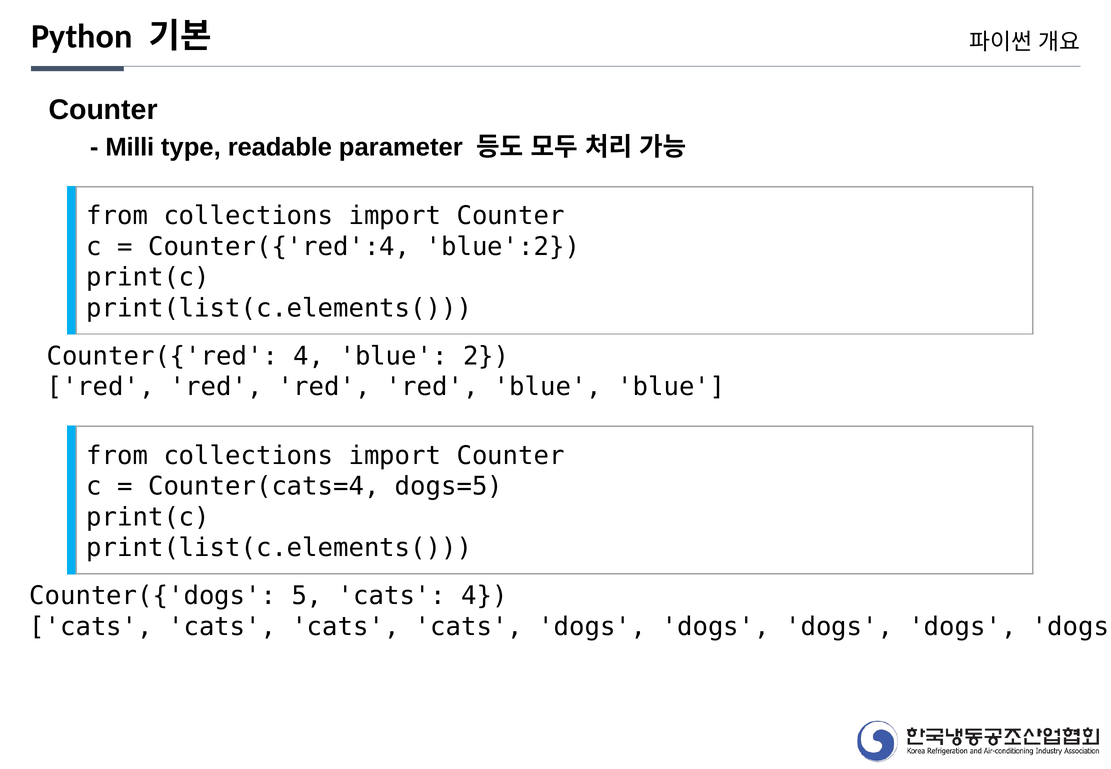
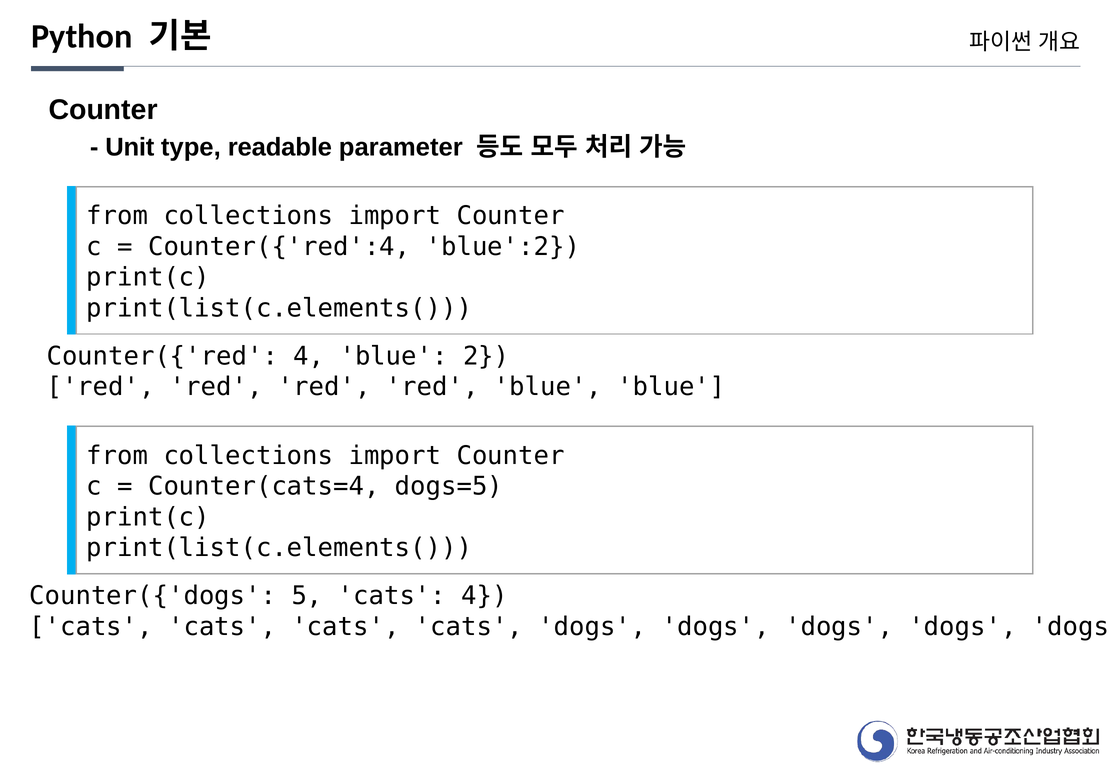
Milli: Milli -> Unit
